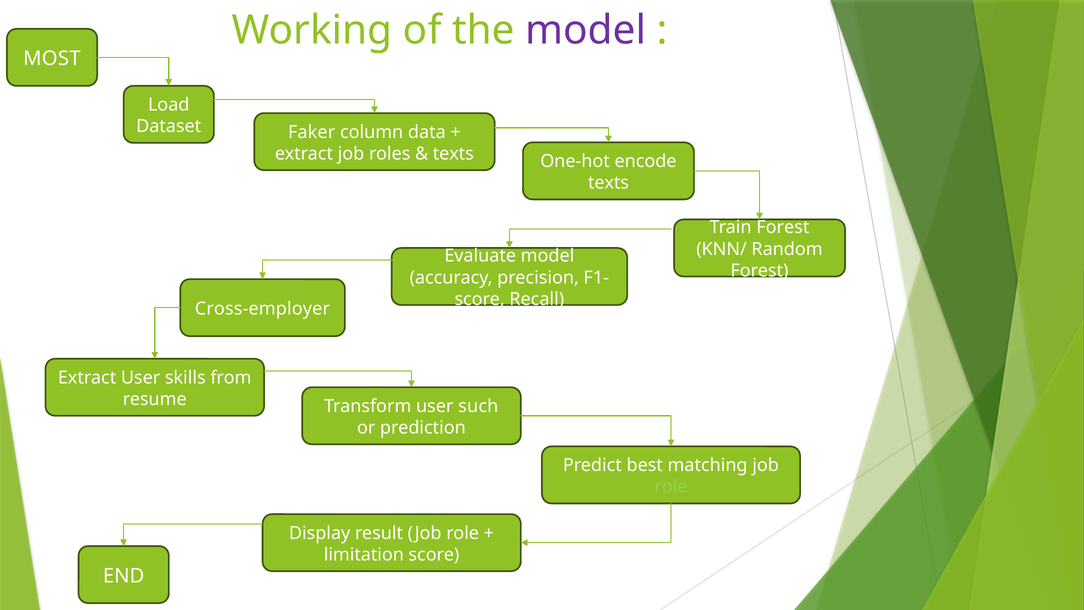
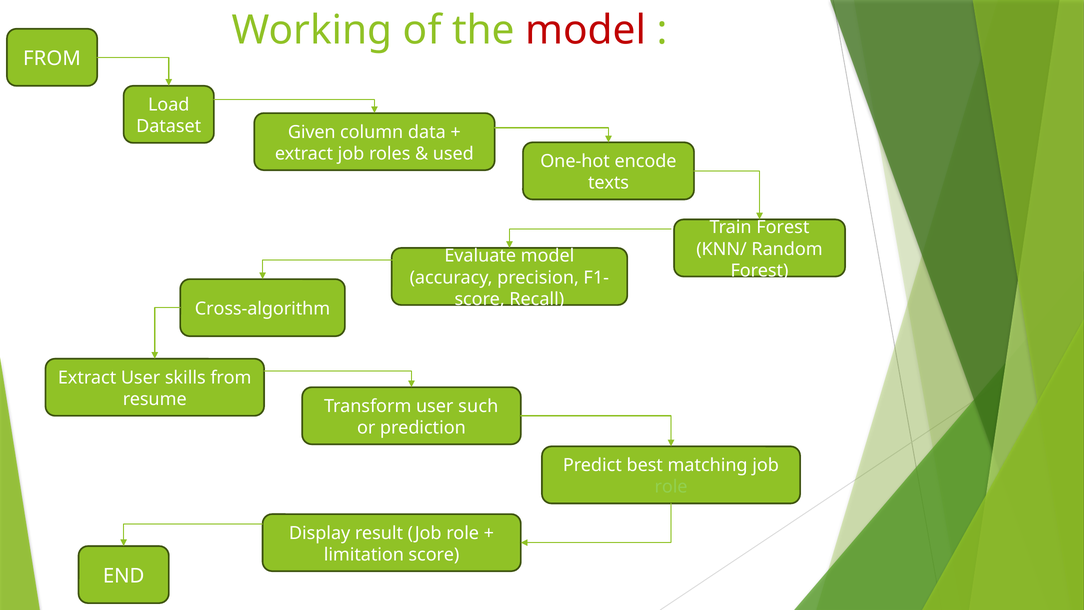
model at (586, 30) colour: purple -> red
MOST at (52, 59): MOST -> FROM
Faker: Faker -> Given
texts at (453, 154): texts -> used
Cross-employer: Cross-employer -> Cross-algorithm
